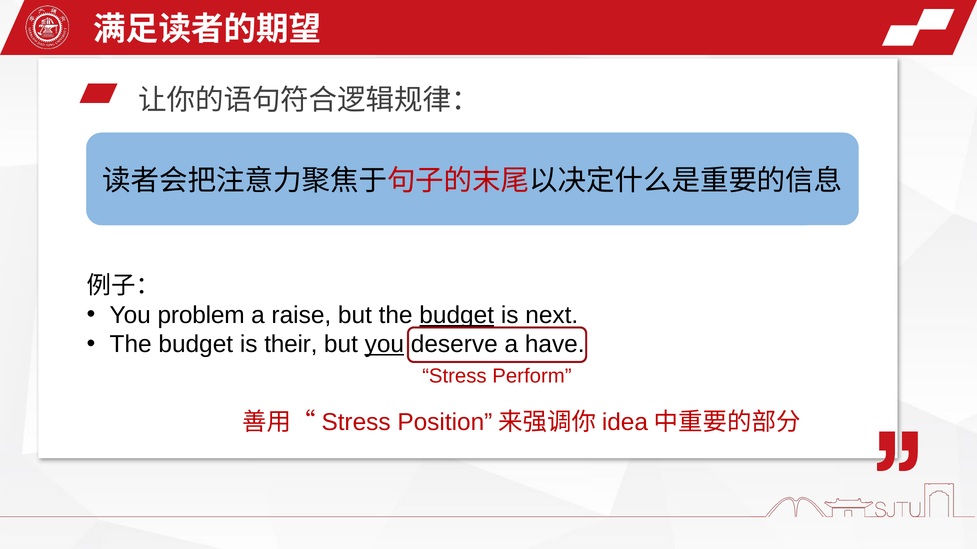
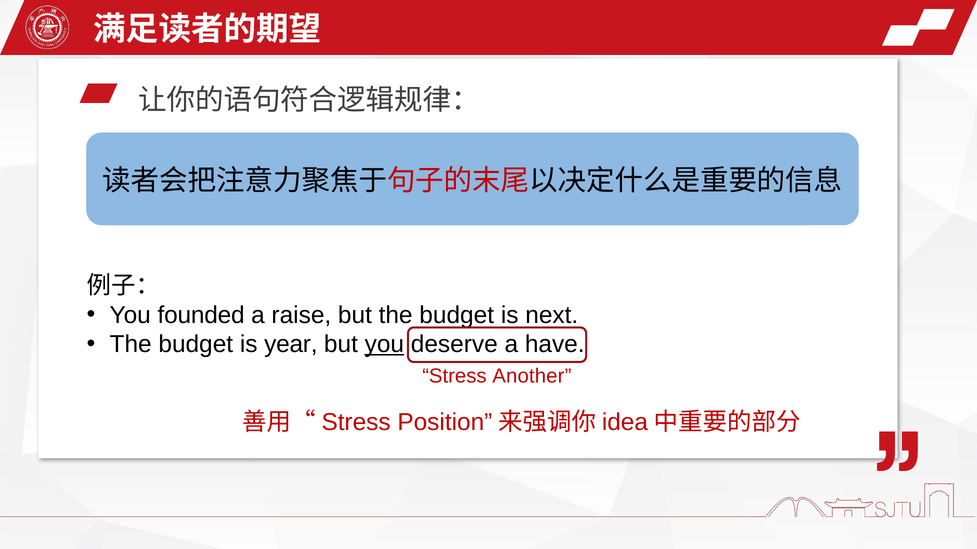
problem: problem -> founded
budget at (457, 315) underline: present -> none
their: their -> year
Perform: Perform -> Another
